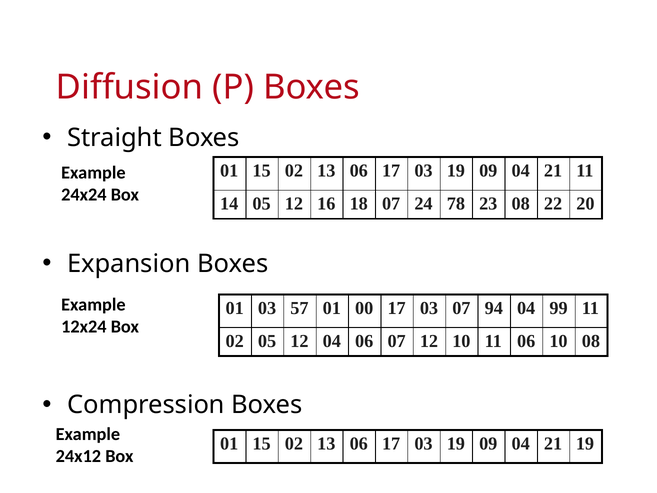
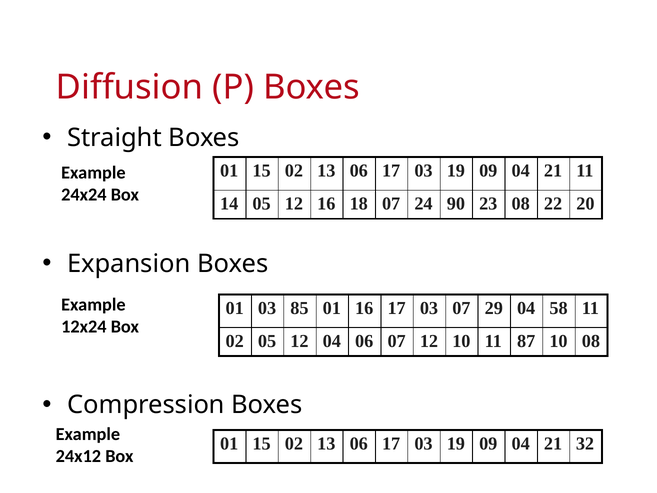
78: 78 -> 90
57: 57 -> 85
01 00: 00 -> 16
94: 94 -> 29
99: 99 -> 58
11 06: 06 -> 87
21 19: 19 -> 32
